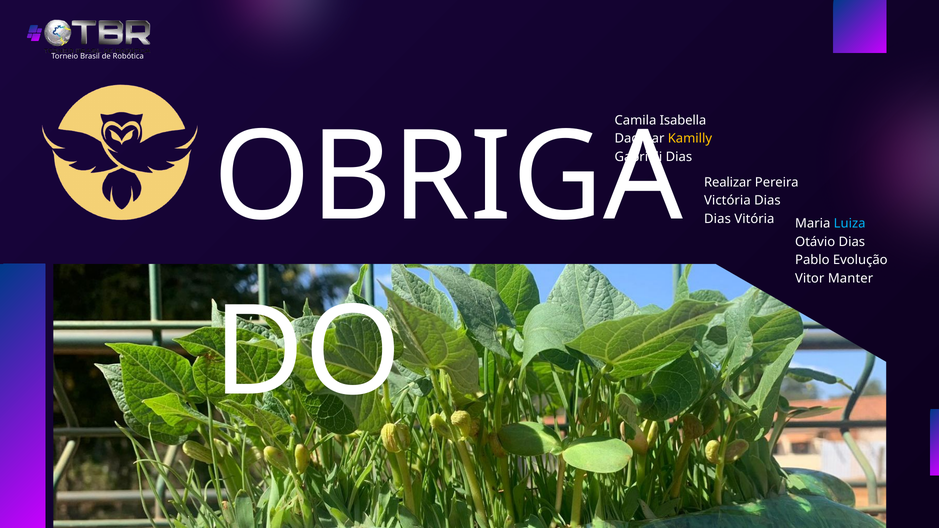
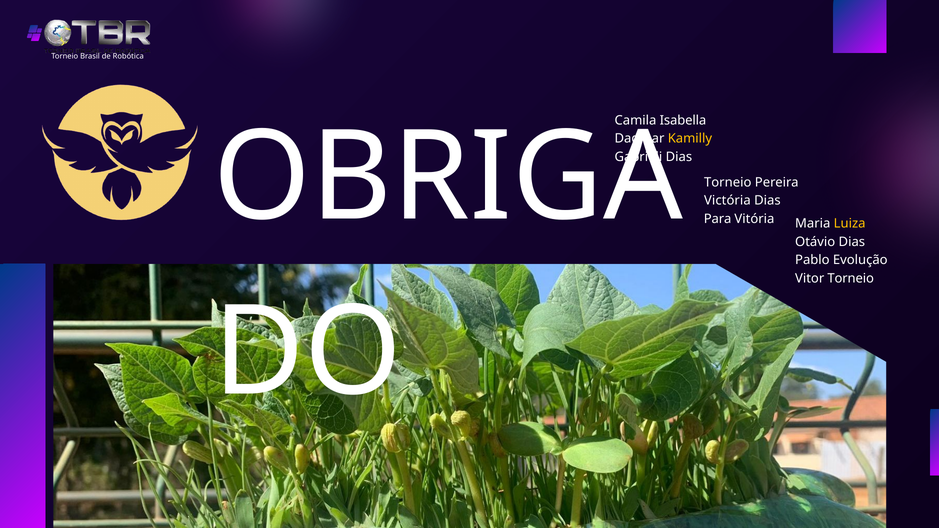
Realizar at (728, 182): Realizar -> Torneio
Dias at (717, 219): Dias -> Para
Luiza colour: light blue -> yellow
Vitor Manter: Manter -> Torneio
